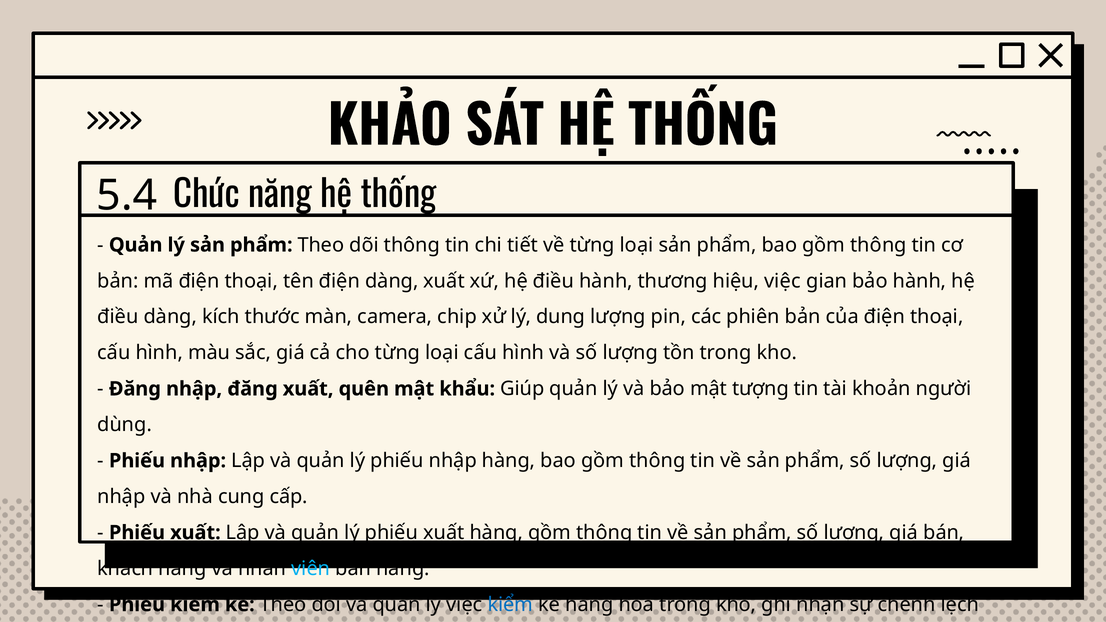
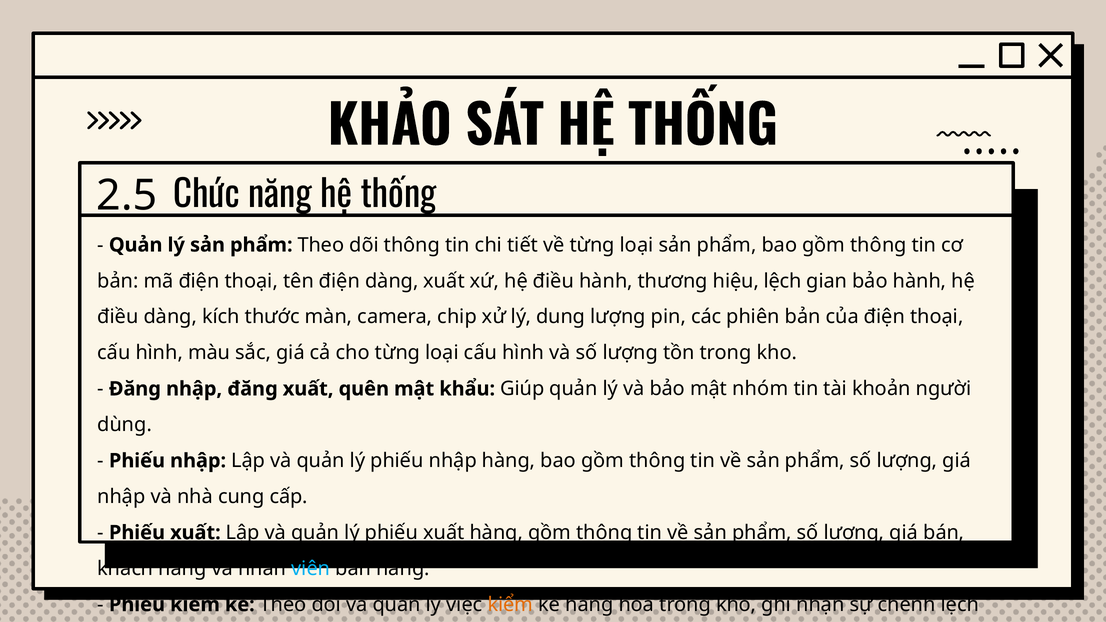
5.4: 5.4 -> 2.5
hiệu việc: việc -> lệch
tượng: tượng -> nhóm
kiểm at (510, 605) colour: blue -> orange
